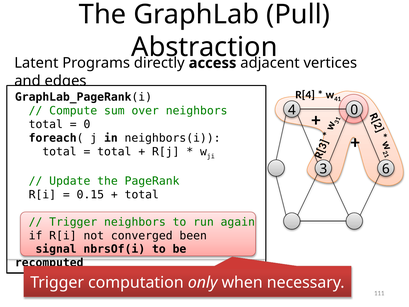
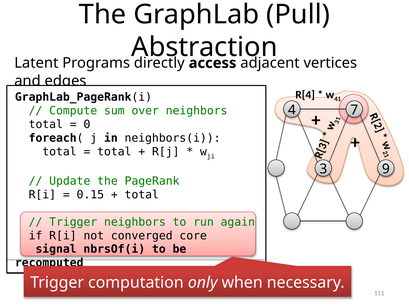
4 0: 0 -> 7
6: 6 -> 9
been: been -> core
